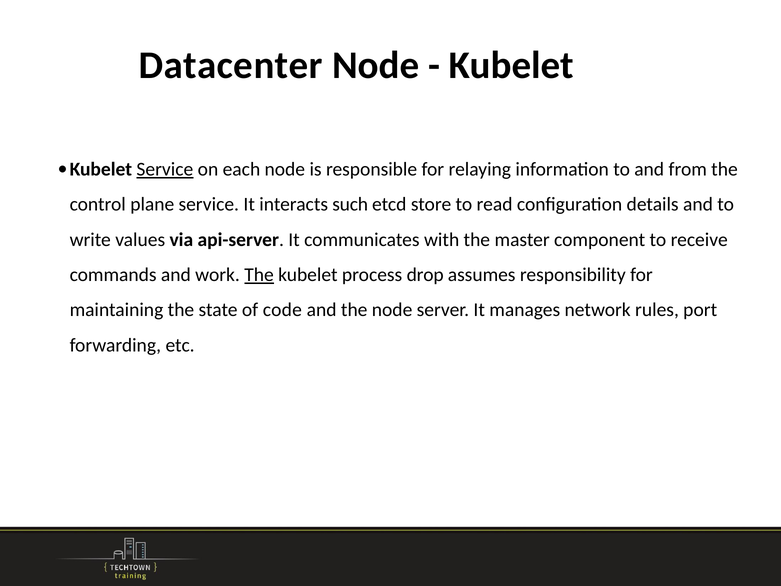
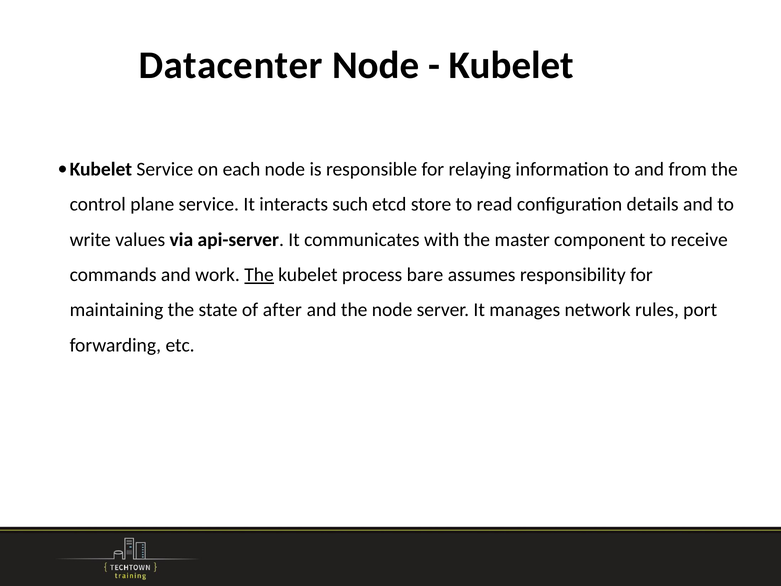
Service at (165, 169) underline: present -> none
drop: drop -> bare
code: code -> after
